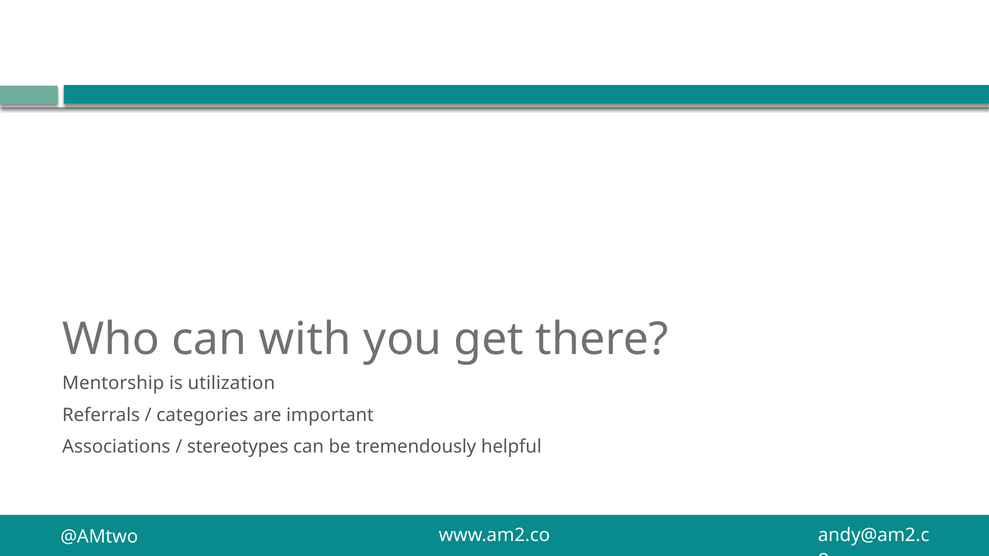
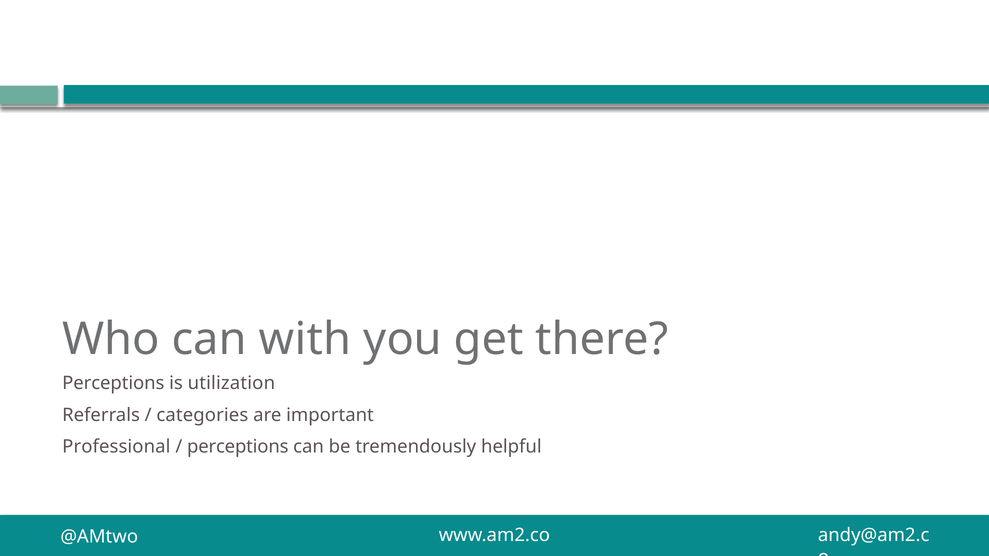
Mentorship at (113, 383): Mentorship -> Perceptions
Associations: Associations -> Professional
stereotypes at (238, 447): stereotypes -> perceptions
